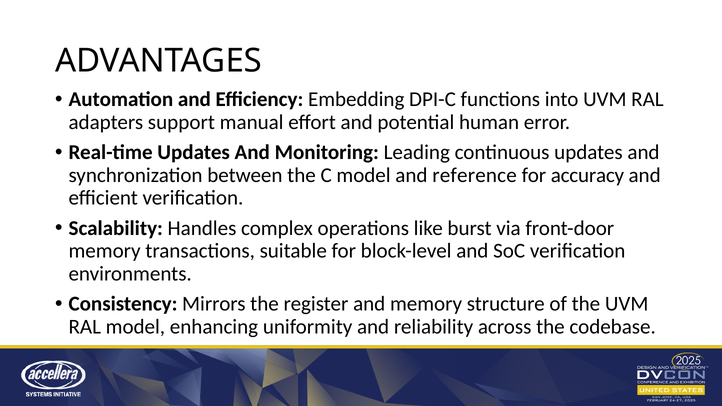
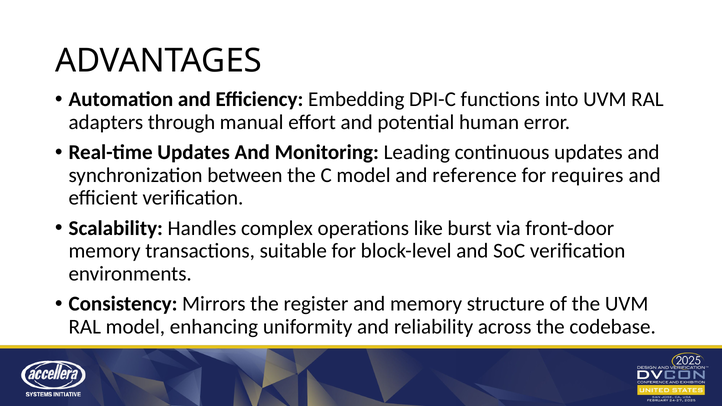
support: support -> through
accuracy: accuracy -> requires
